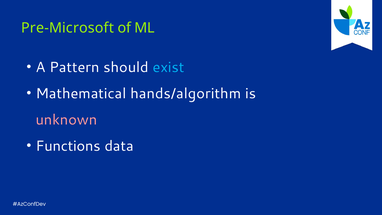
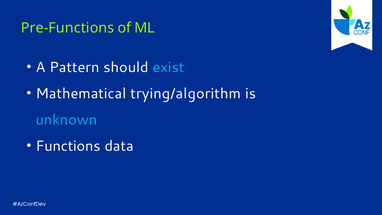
Pre-Microsoft: Pre-Microsoft -> Pre-Functions
hands/algorithm: hands/algorithm -> trying/algorithm
unknown colour: pink -> light blue
